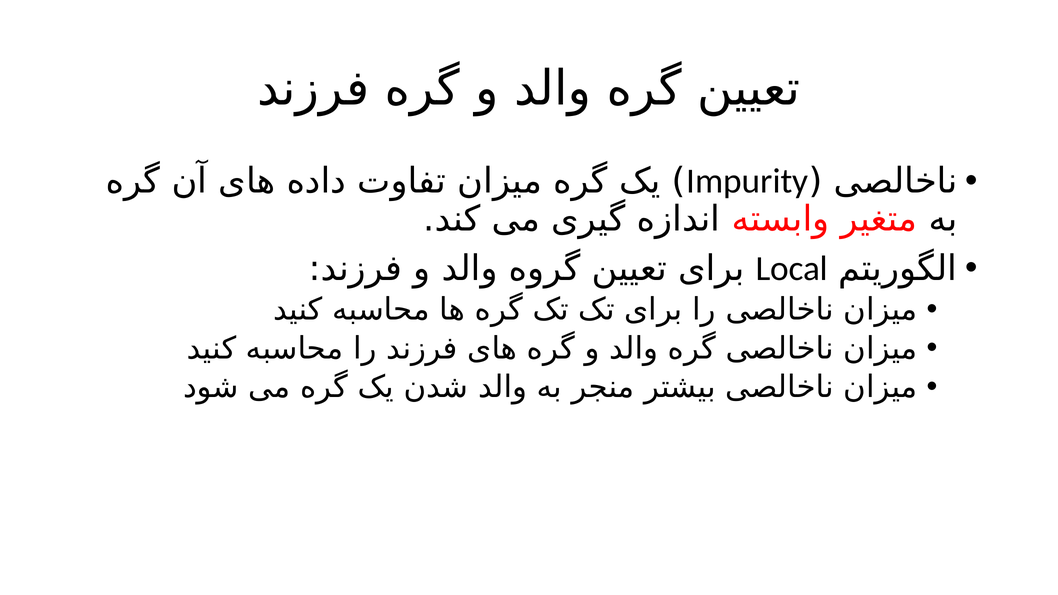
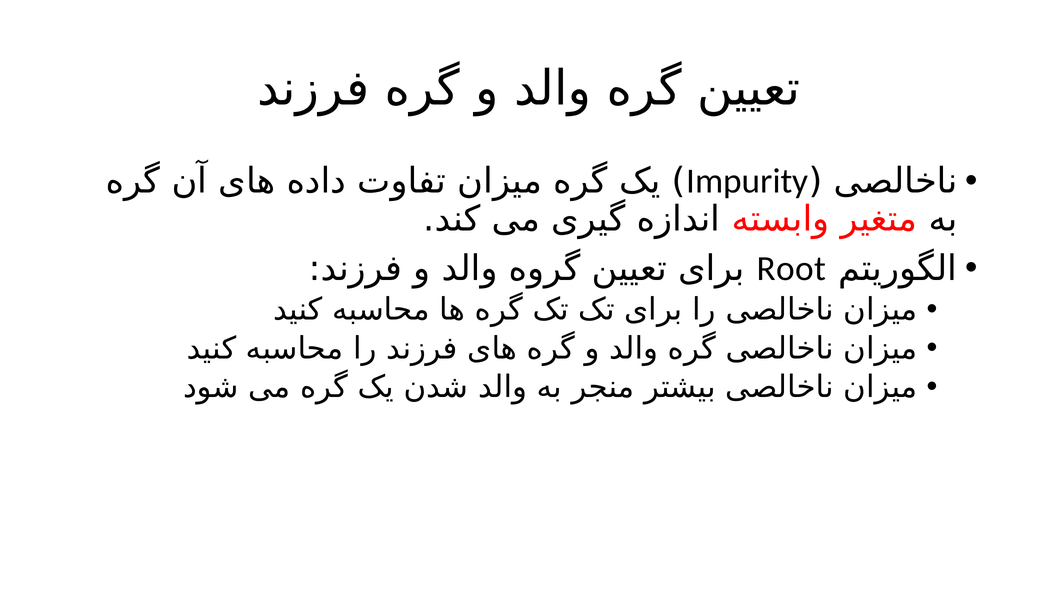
Local: Local -> Root
